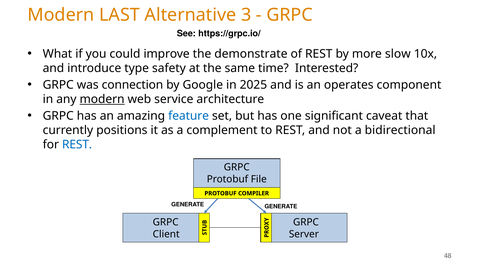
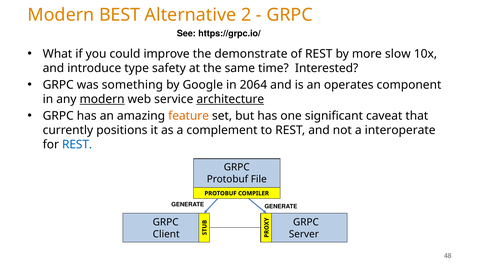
LAST: LAST -> BEST
3: 3 -> 2
connection: connection -> something
2025: 2025 -> 2064
architecture underline: none -> present
feature colour: blue -> orange
bidirectional: bidirectional -> interoperate
